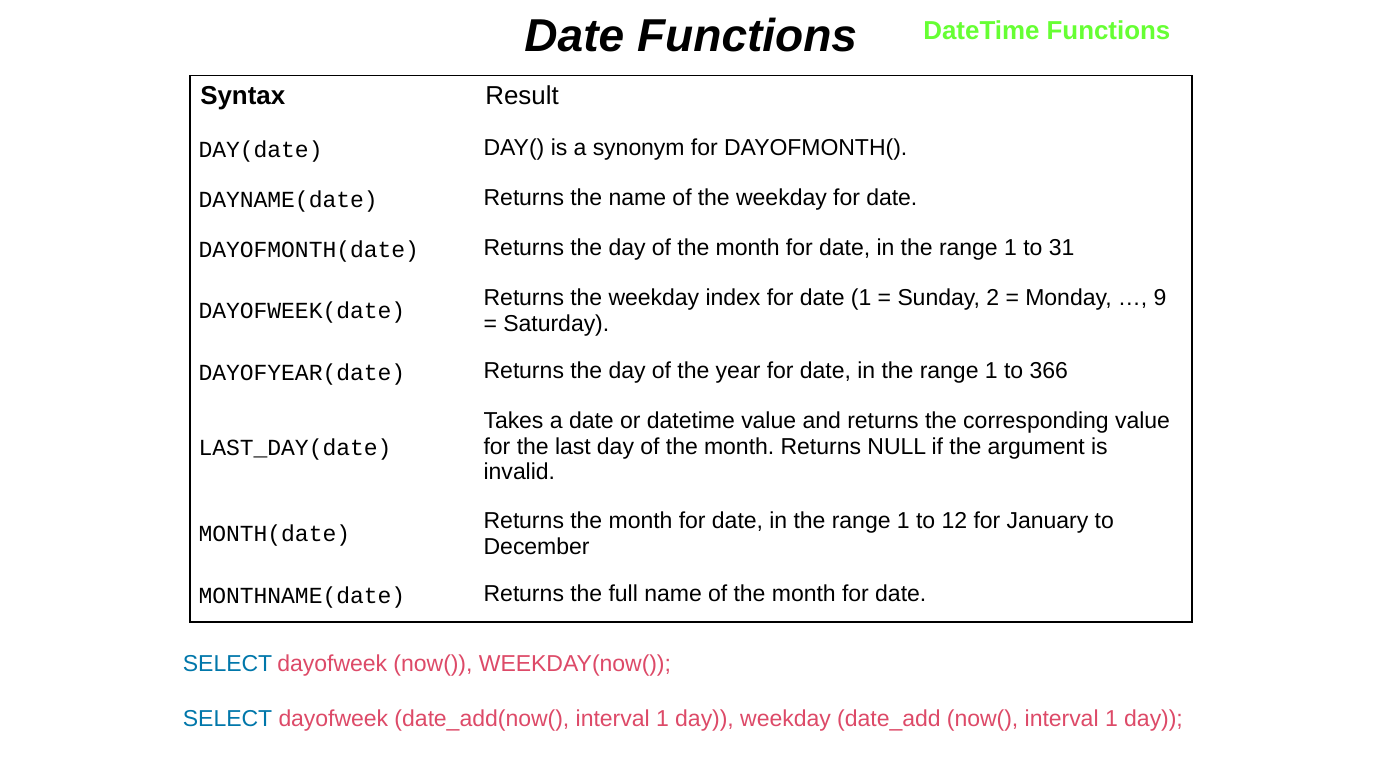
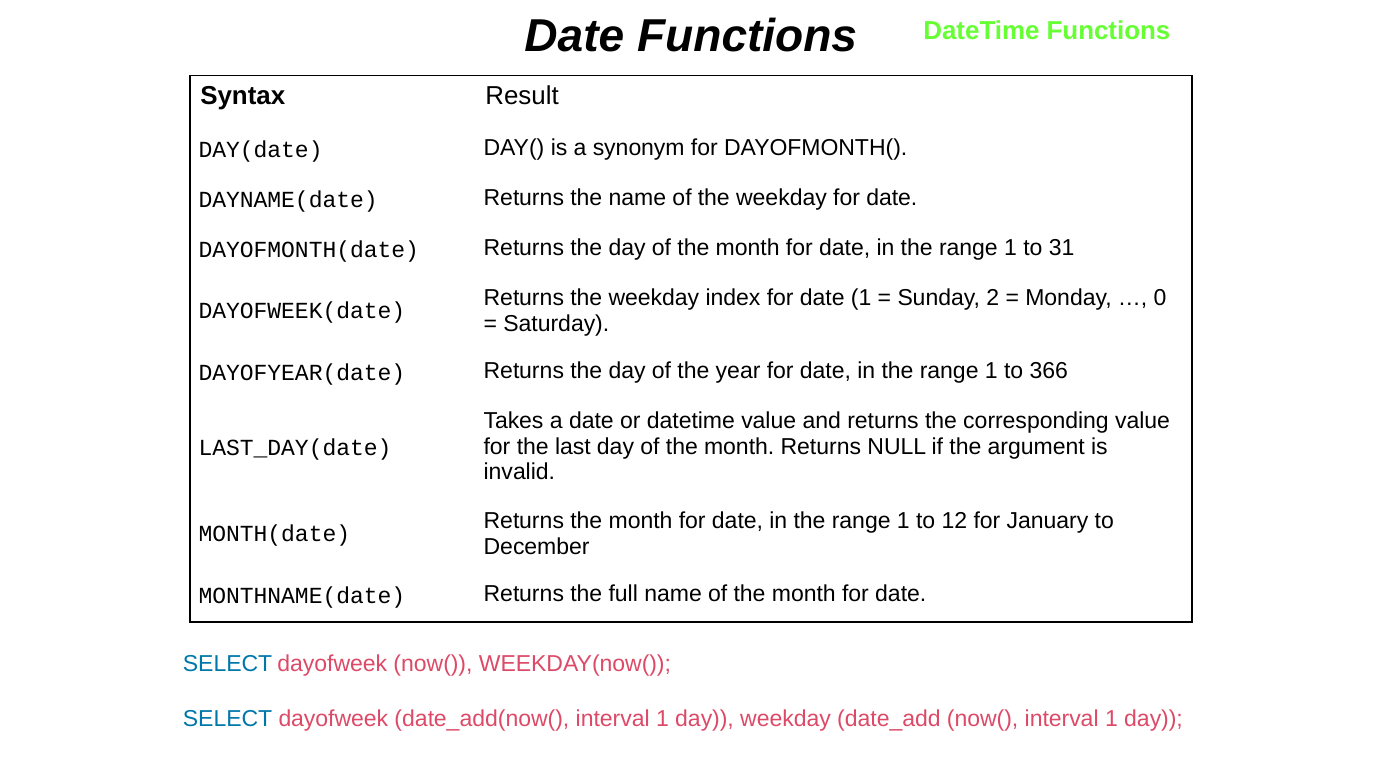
9: 9 -> 0
